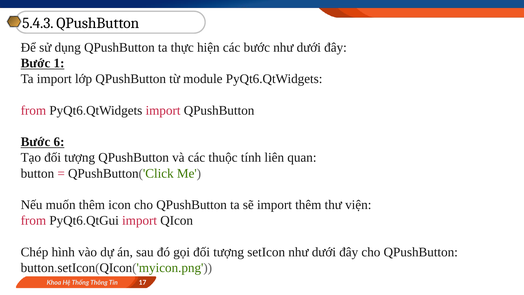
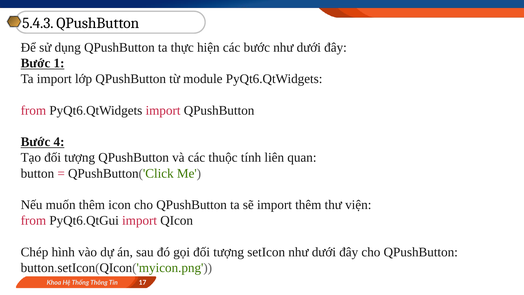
6: 6 -> 4
